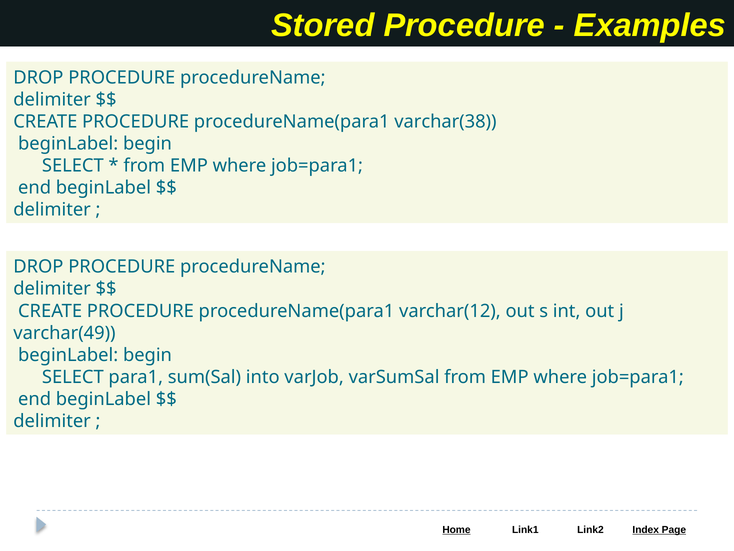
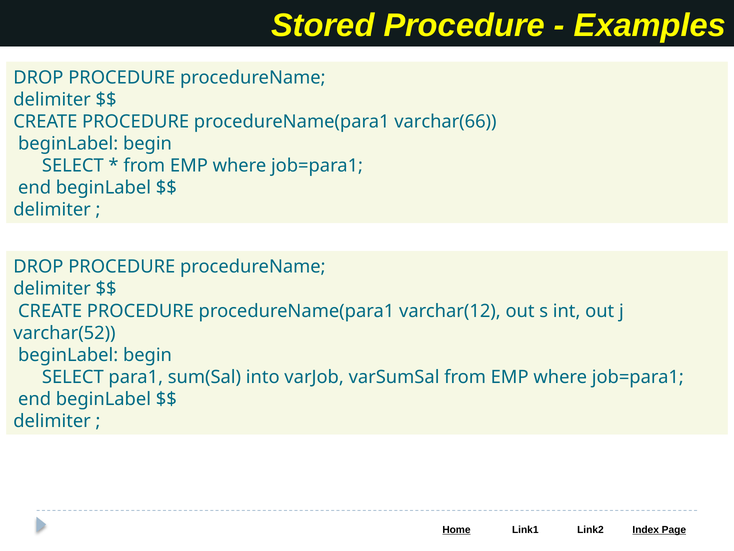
varchar(38: varchar(38 -> varchar(66
varchar(49: varchar(49 -> varchar(52
